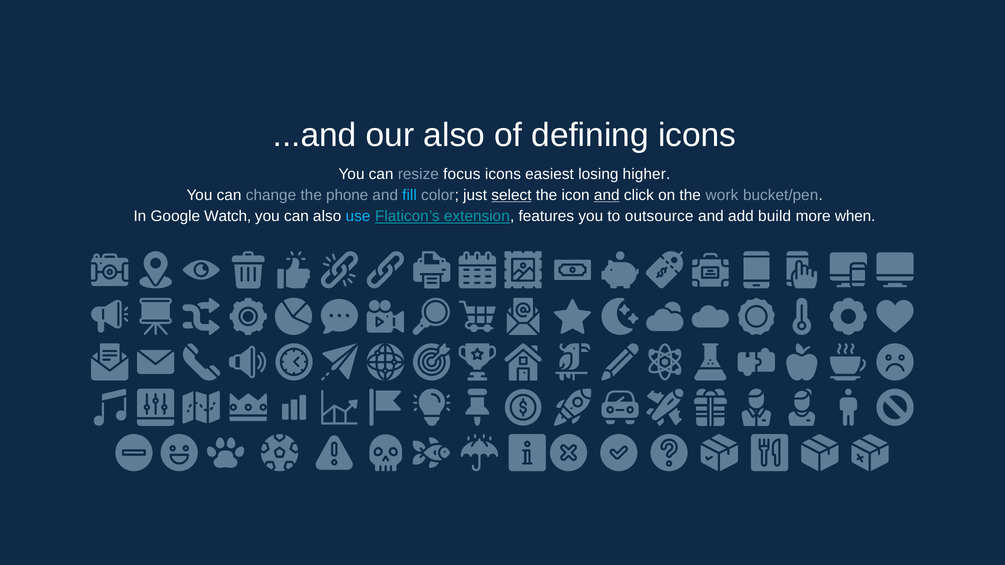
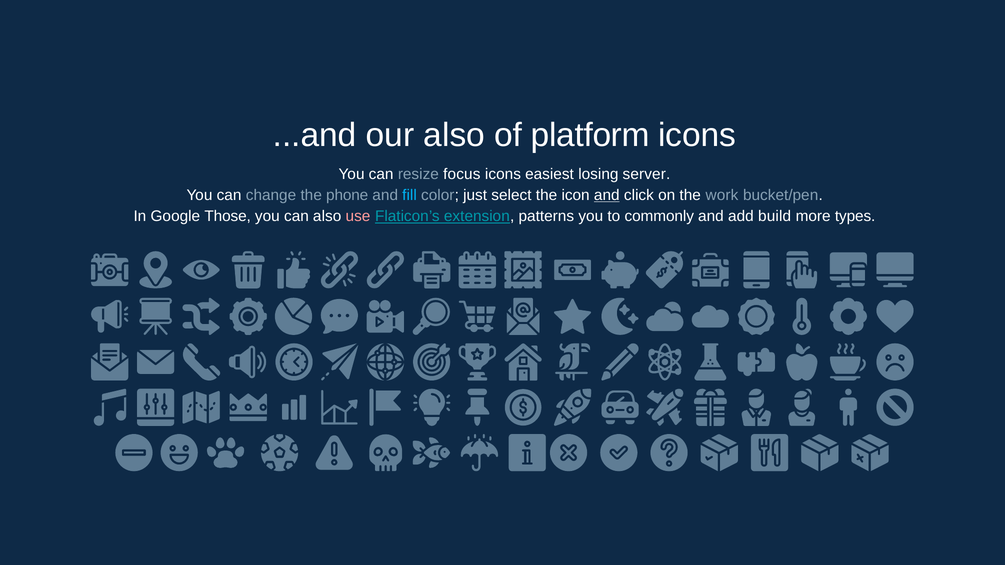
defining: defining -> platform
higher: higher -> server
select underline: present -> none
Watch: Watch -> Those
use colour: light blue -> pink
features: features -> patterns
outsource: outsource -> commonly
when: when -> types
